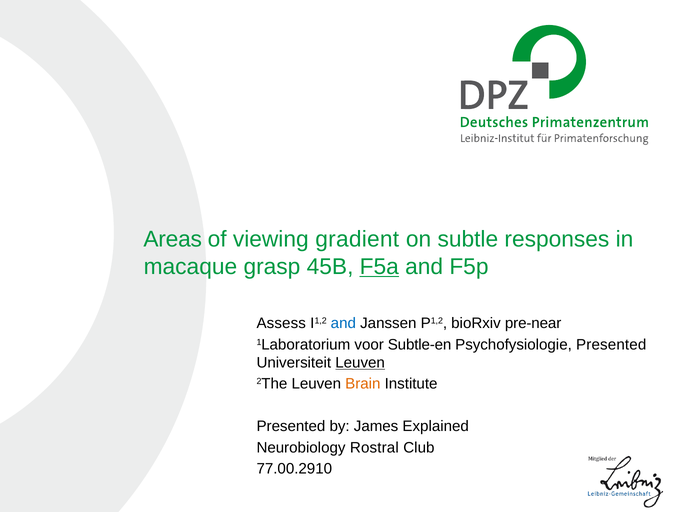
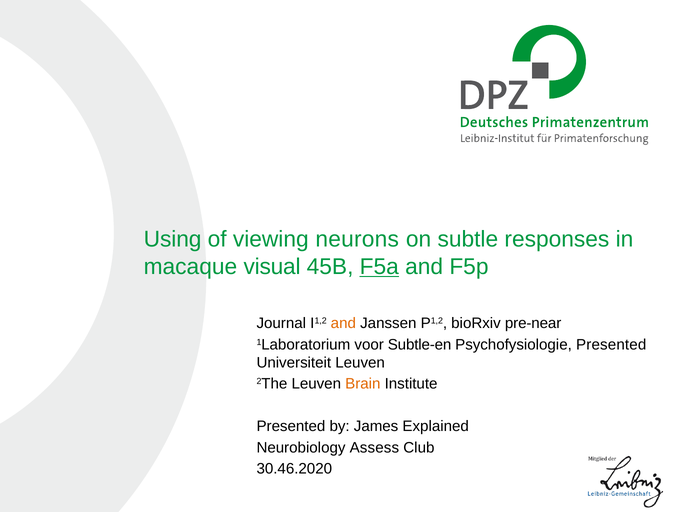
Areas: Areas -> Using
gradient: gradient -> neurons
grasp: grasp -> visual
Assess: Assess -> Journal
and at (343, 323) colour: blue -> orange
Leuven at (360, 362) underline: present -> none
Rostral: Rostral -> Assess
77.00.2910: 77.00.2910 -> 30.46.2020
